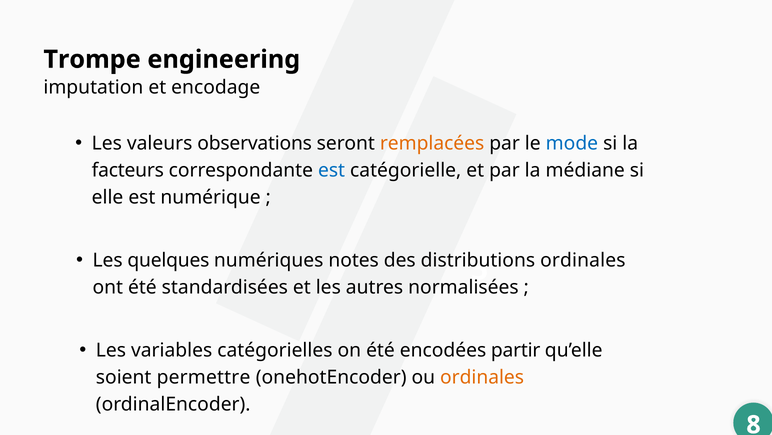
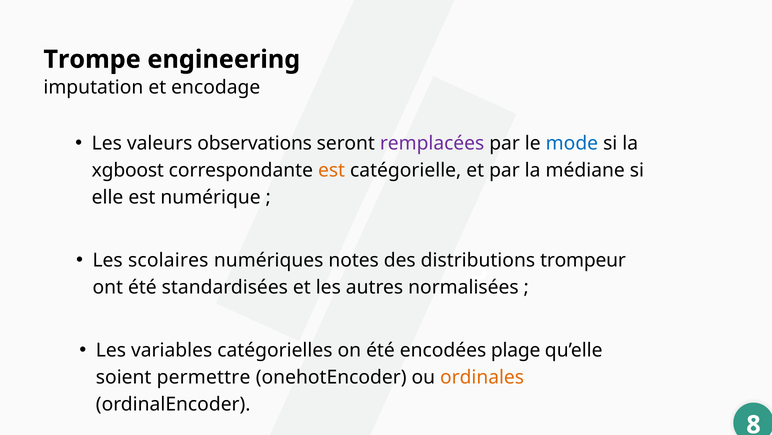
remplacées colour: orange -> purple
facteurs: facteurs -> xgboost
est at (332, 170) colour: blue -> orange
quelques: quelques -> scolaires
distributions ordinales: ordinales -> trompeur
partir: partir -> plage
